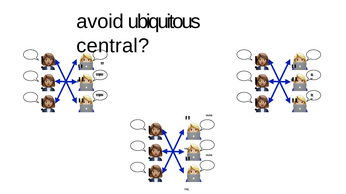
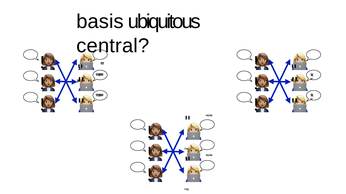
avoid: avoid -> basis
